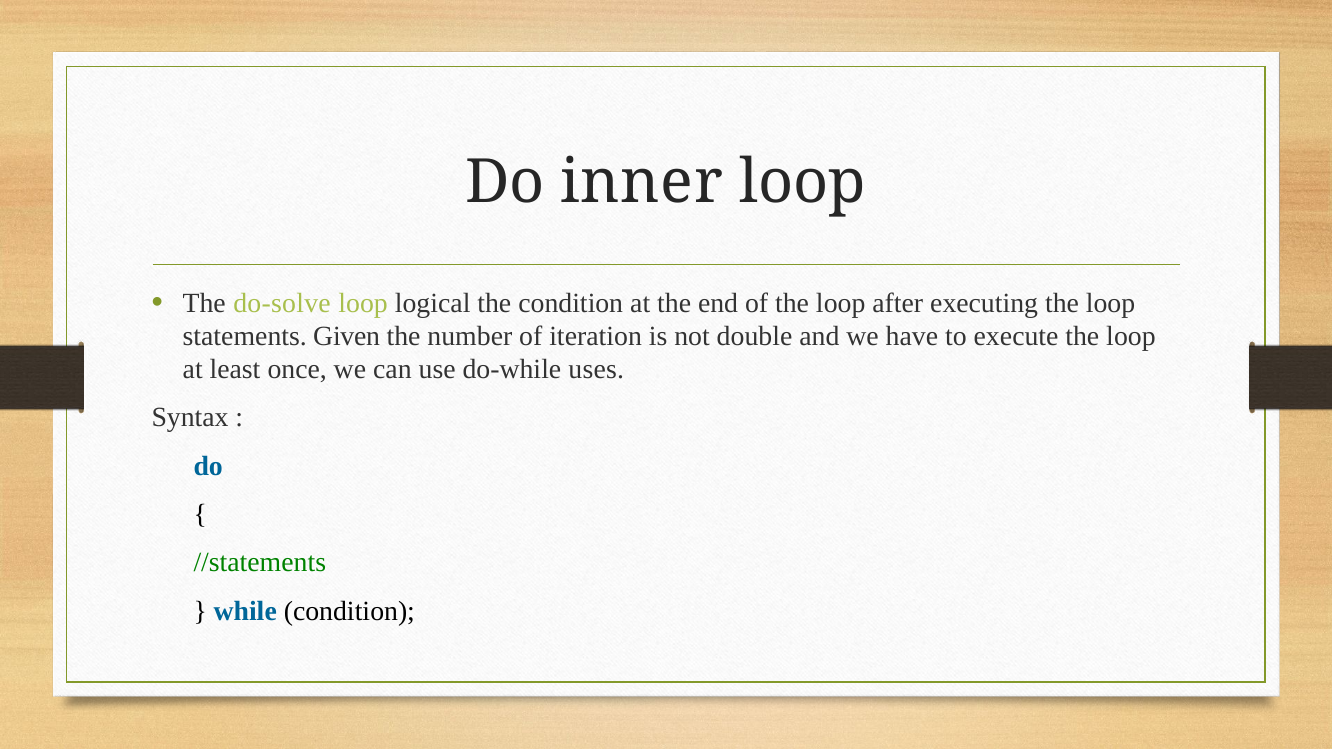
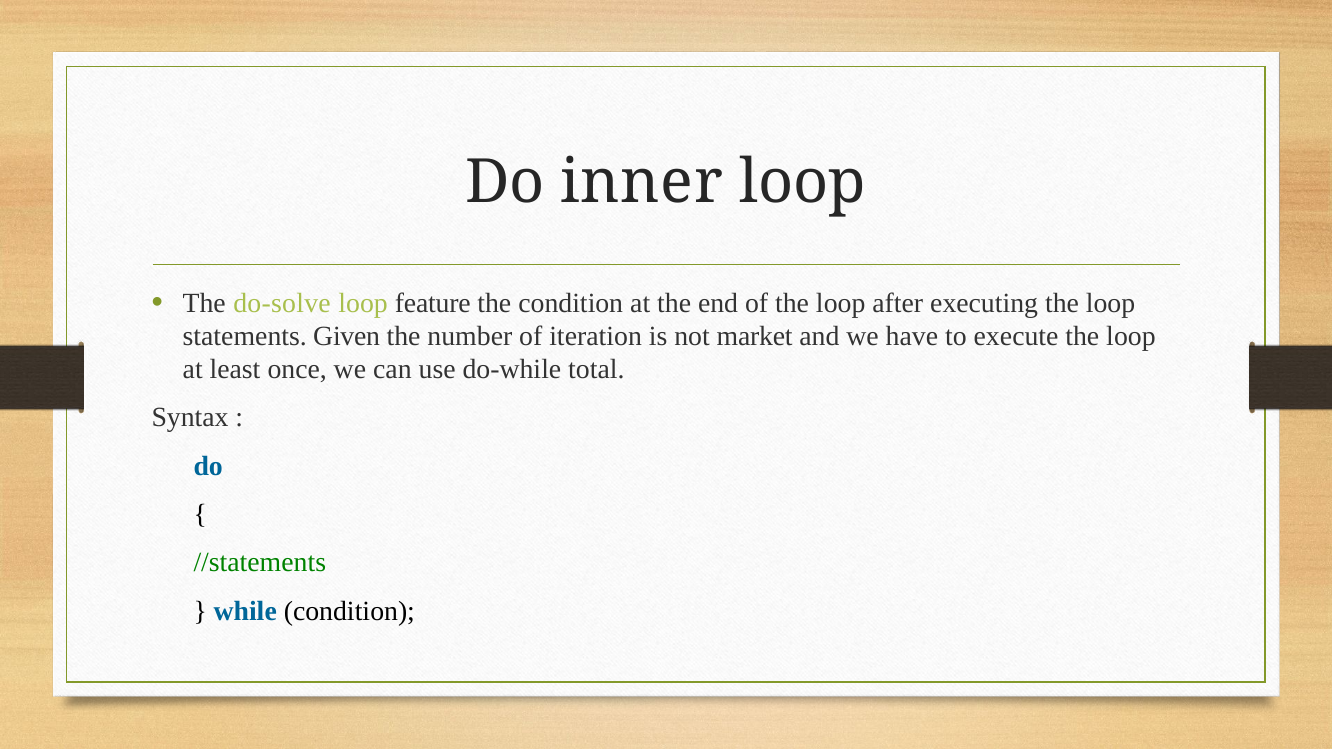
logical: logical -> feature
double: double -> market
uses: uses -> total
